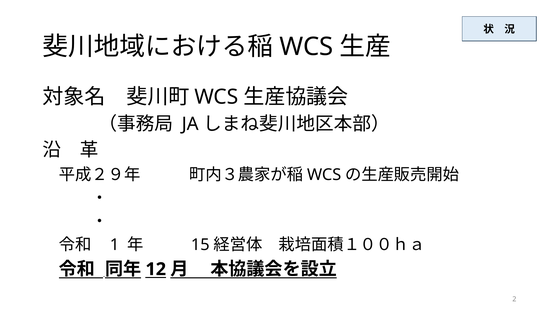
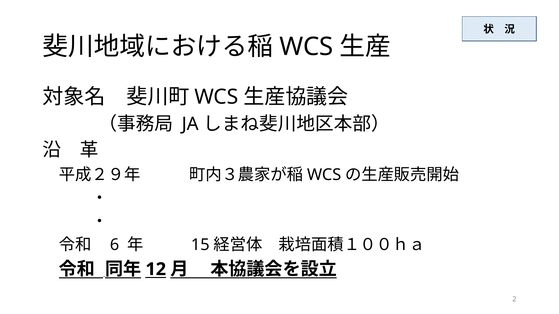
1: 1 -> 6
